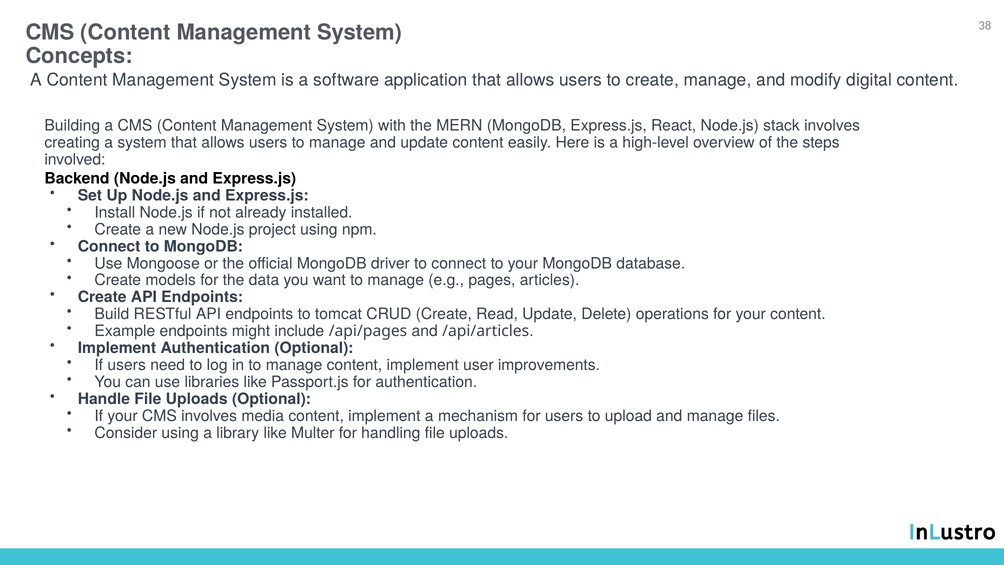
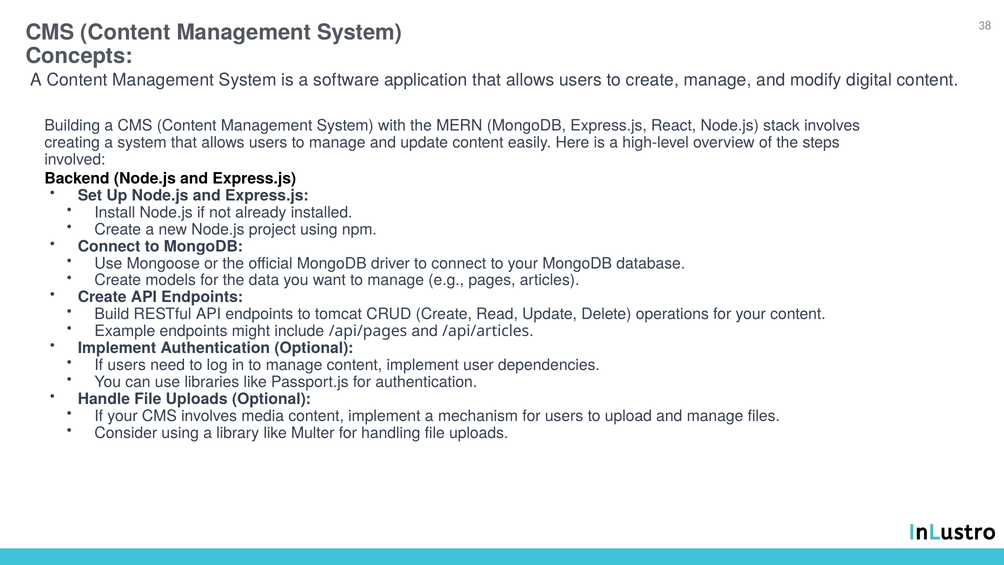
improvements: improvements -> dependencies
